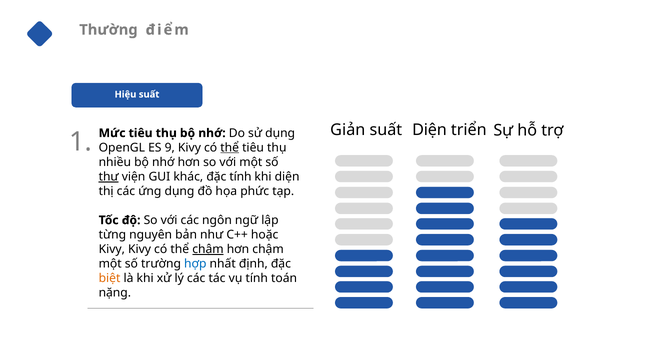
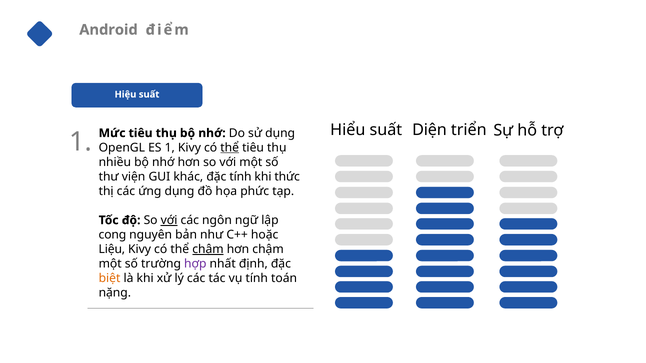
Thường: Thường -> Android
Giản: Giản -> Hiểu
ES 9: 9 -> 1
thư underline: present -> none
khi diện: diện -> thức
với at (169, 220) underline: none -> present
từng: từng -> cong
Kivy at (112, 250): Kivy -> Liệu
hợp colour: blue -> purple
